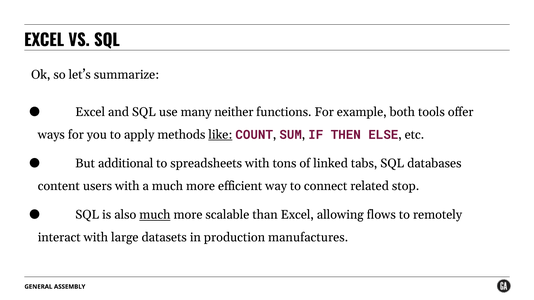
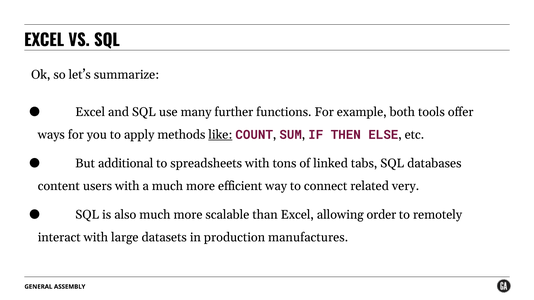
neither: neither -> further
stop: stop -> very
much at (155, 215) underline: present -> none
flows: flows -> order
